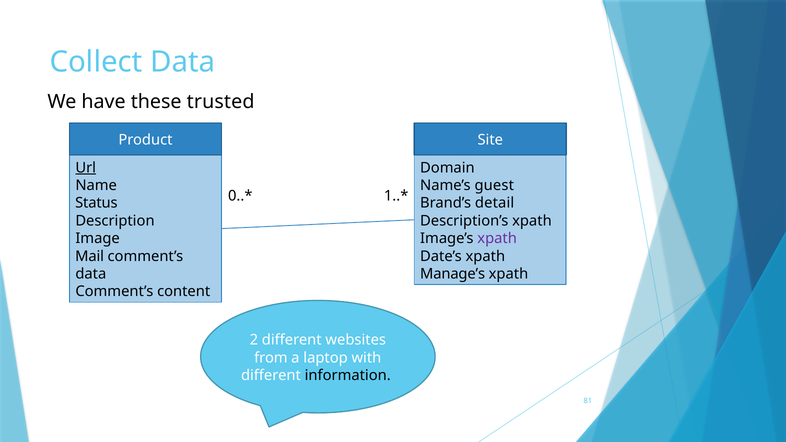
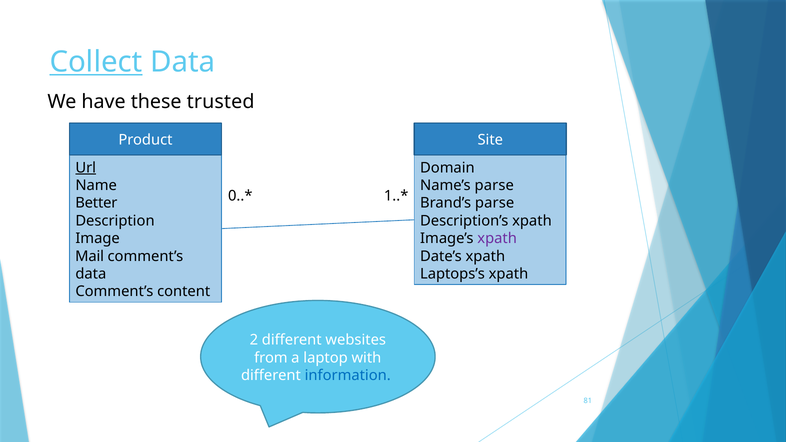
Collect underline: none -> present
Name’s guest: guest -> parse
Status: Status -> Better
Brand’s detail: detail -> parse
Manage’s: Manage’s -> Laptops’s
information colour: black -> blue
